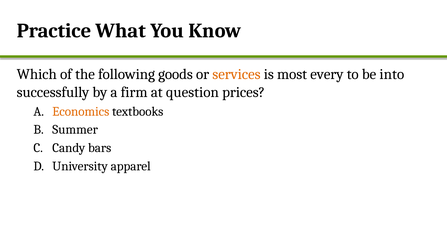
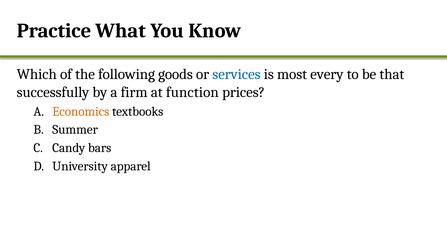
services colour: orange -> blue
into: into -> that
question: question -> function
